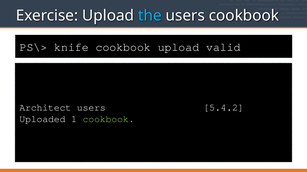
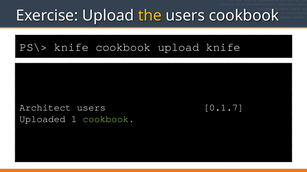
the colour: light blue -> yellow
upload valid: valid -> knife
5.4.2: 5.4.2 -> 0.1.7
